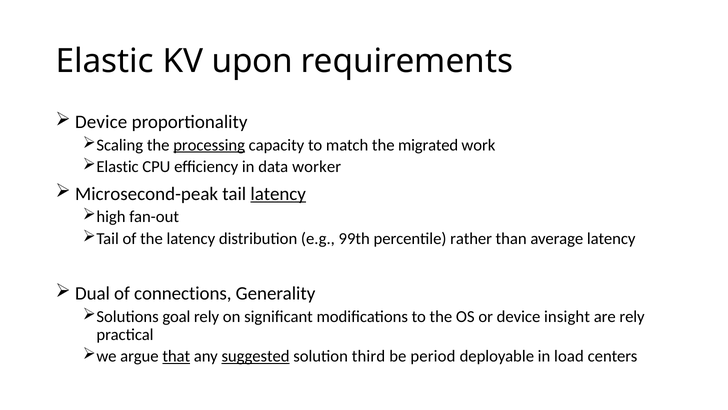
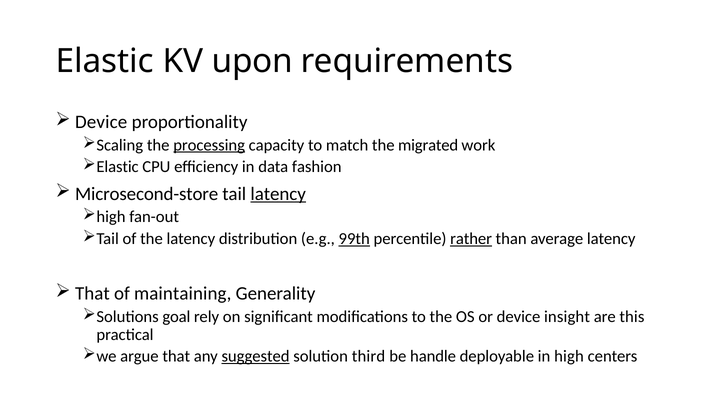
worker: worker -> fashion
Microsecond-peak: Microsecond-peak -> Microsecond-store
99th underline: none -> present
rather underline: none -> present
Dual at (92, 293): Dual -> That
connections: connections -> maintaining
are rely: rely -> this
that at (176, 356) underline: present -> none
period: period -> handle
in load: load -> high
